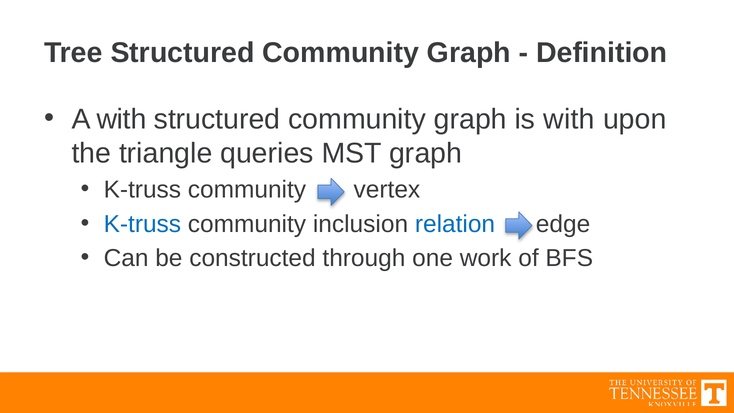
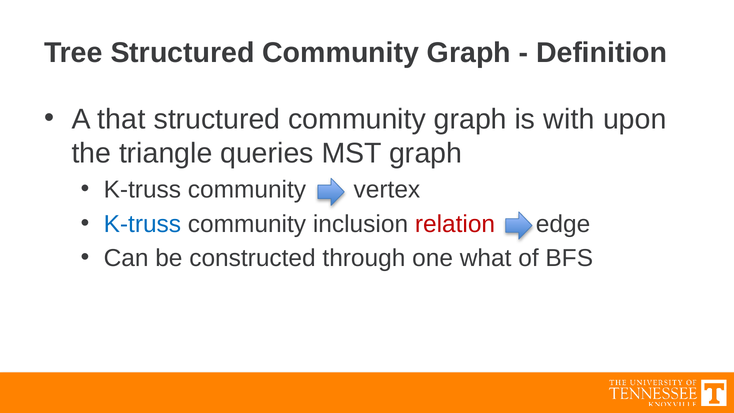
A with: with -> that
relation colour: blue -> red
work: work -> what
